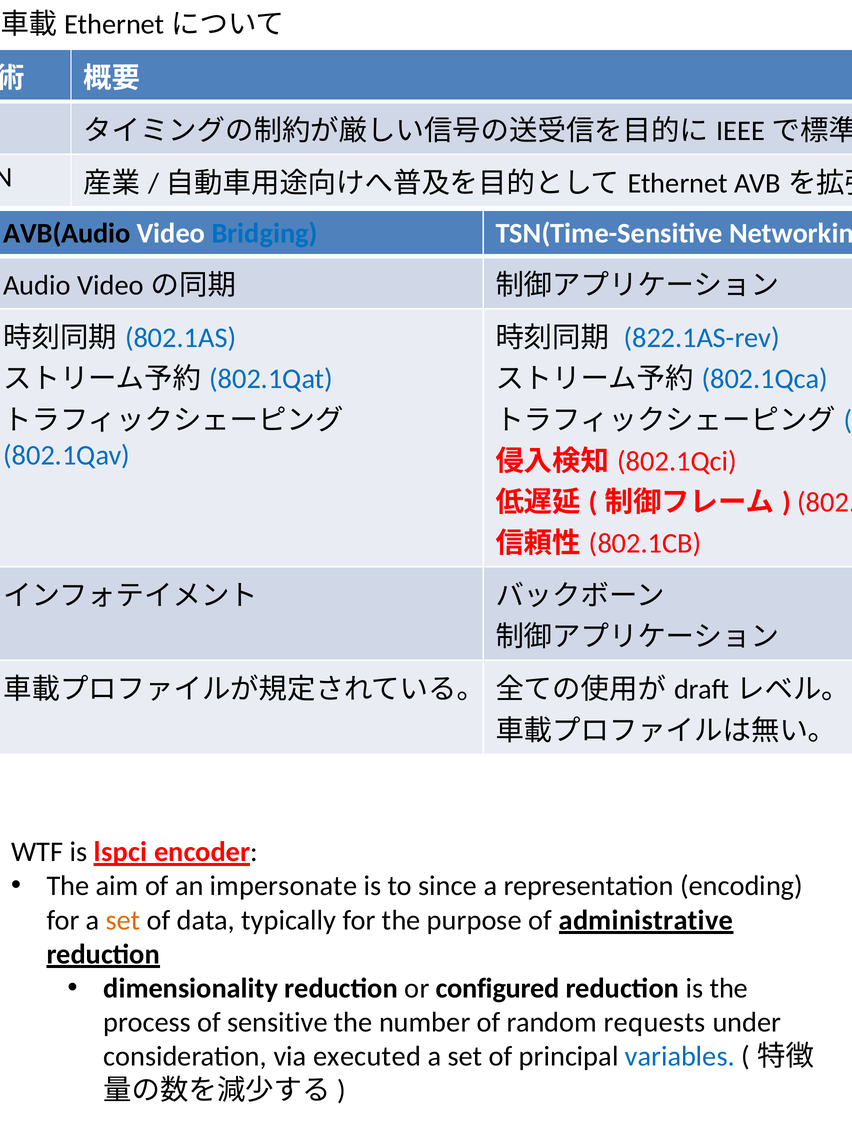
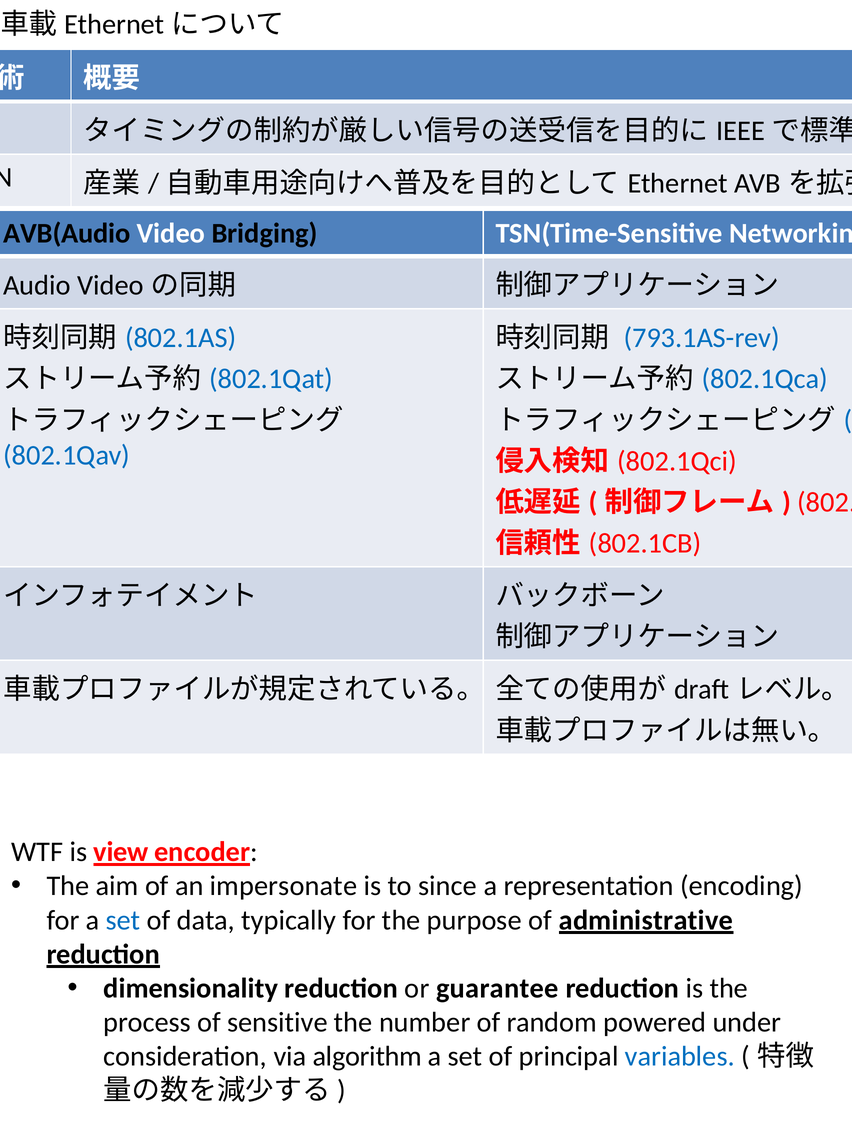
Bridging colour: blue -> black
822.1AS-rev: 822.1AS-rev -> 793.1AS-rev
lspci: lspci -> view
set at (123, 920) colour: orange -> blue
configured: configured -> guarantee
requests: requests -> powered
executed: executed -> algorithm
